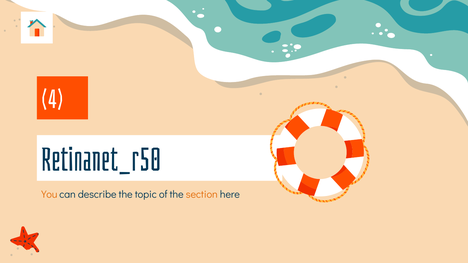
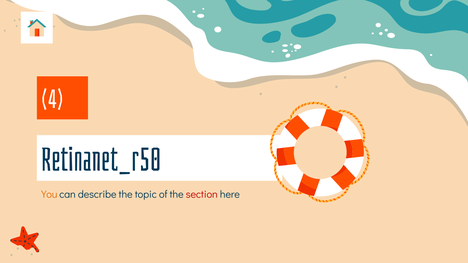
section colour: orange -> red
